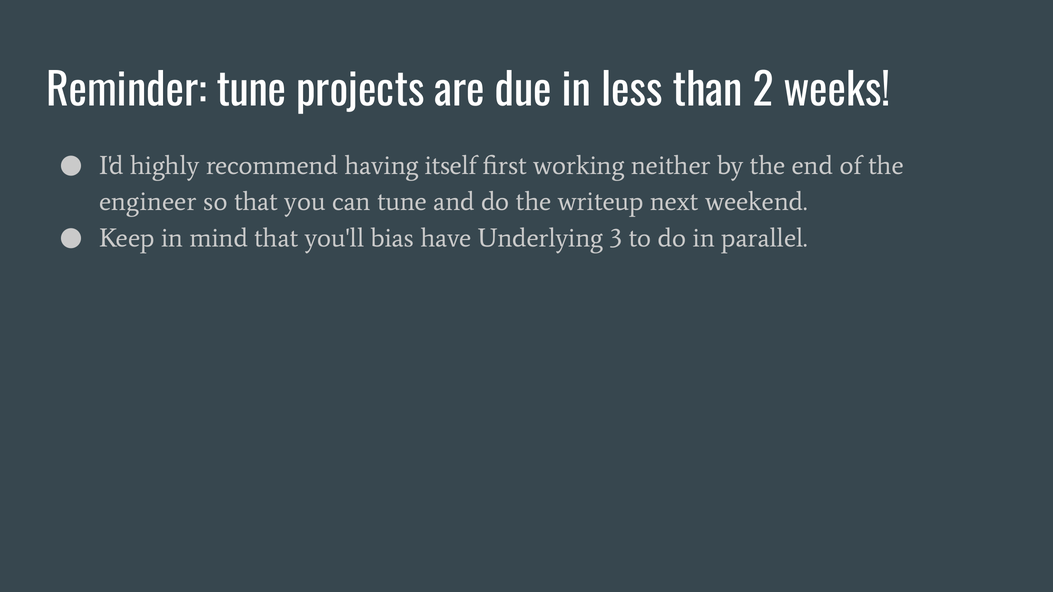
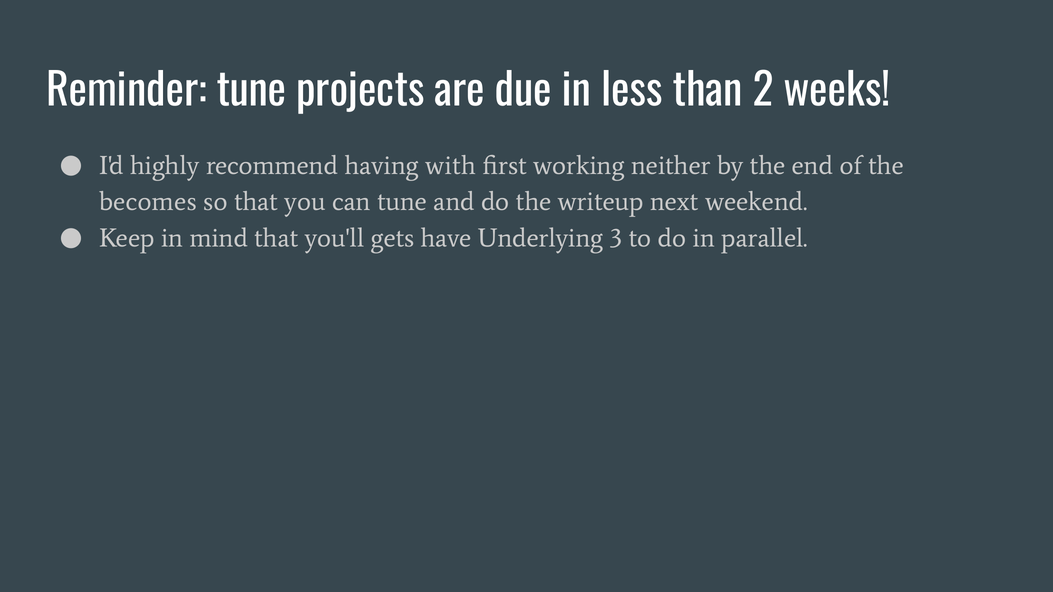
itself: itself -> with
engineer: engineer -> becomes
bias: bias -> gets
